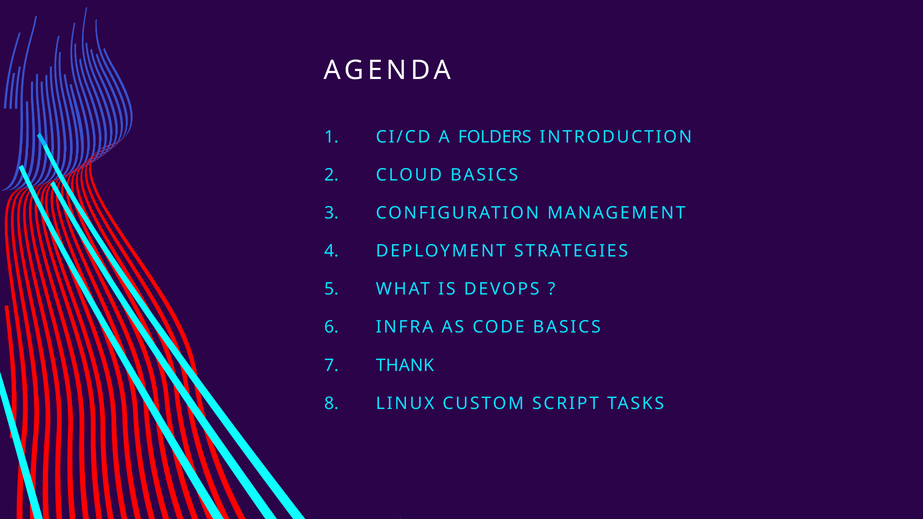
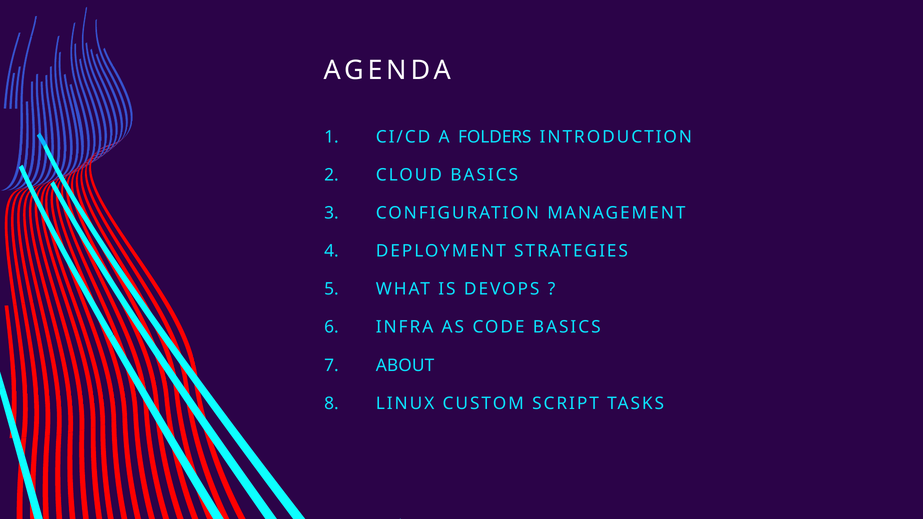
THANK: THANK -> ABOUT
